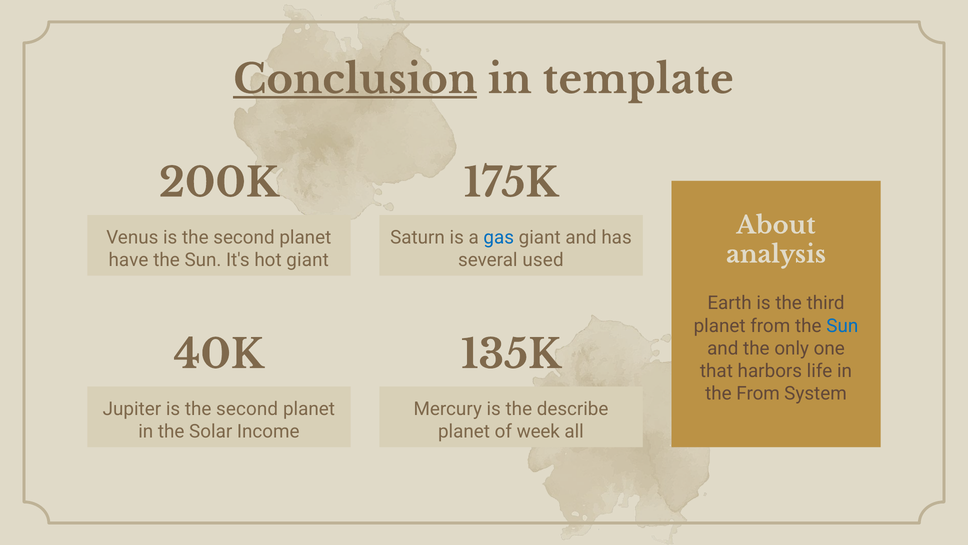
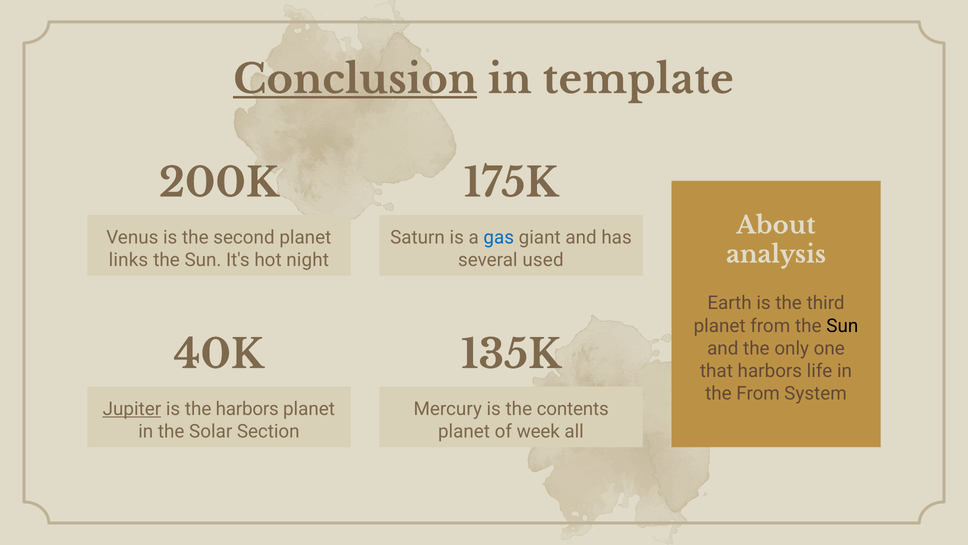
have: have -> links
hot giant: giant -> night
Sun at (842, 326) colour: blue -> black
Jupiter underline: none -> present
second at (247, 409): second -> harbors
describe: describe -> contents
Income: Income -> Section
